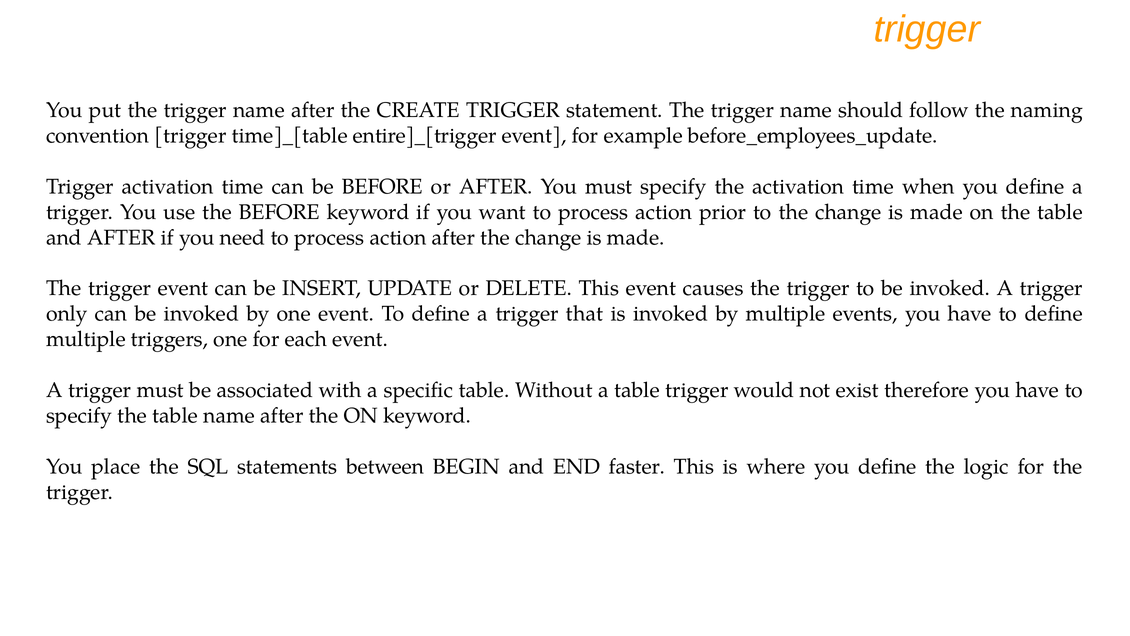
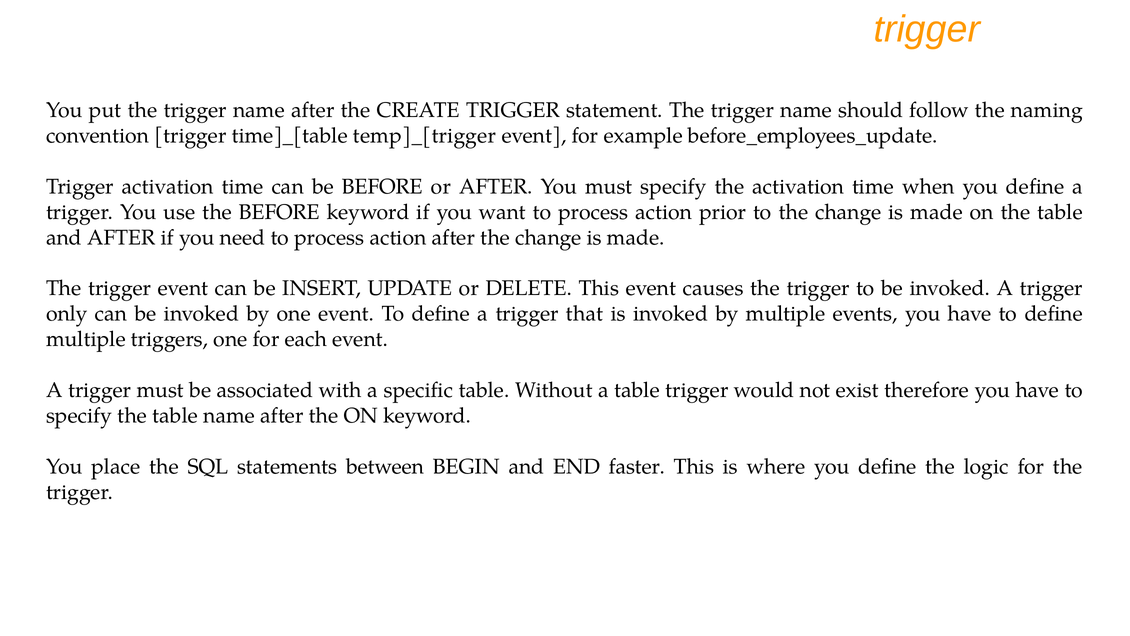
entire]_[trigger: entire]_[trigger -> temp]_[trigger
